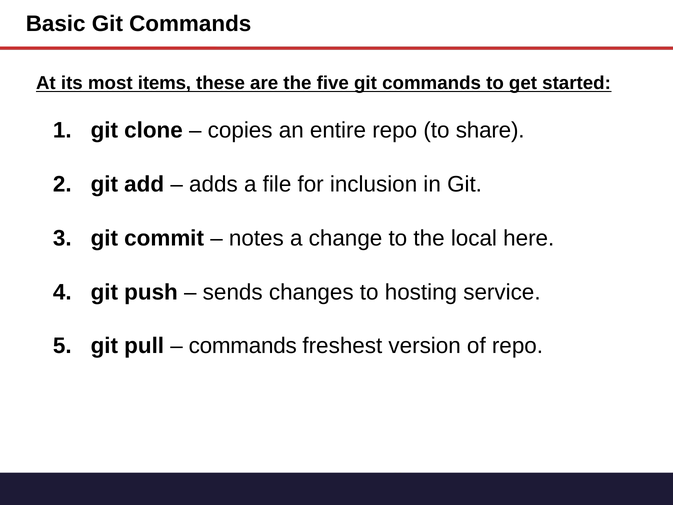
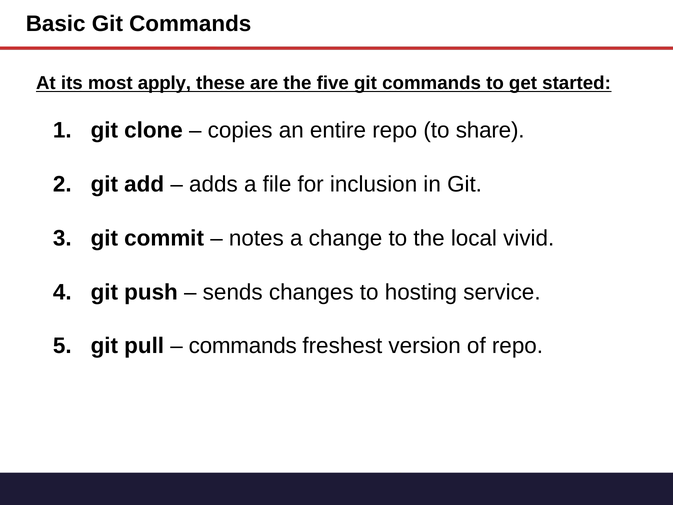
items: items -> apply
here: here -> vivid
